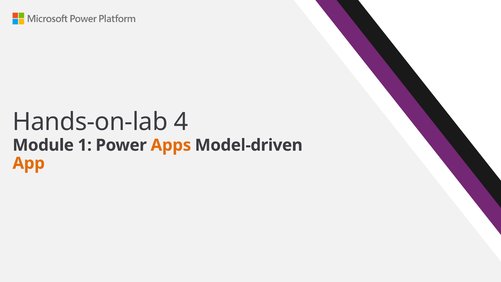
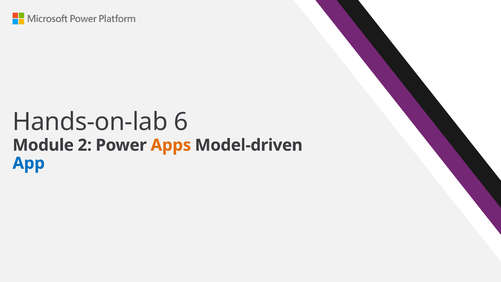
4: 4 -> 6
1: 1 -> 2
App colour: orange -> blue
